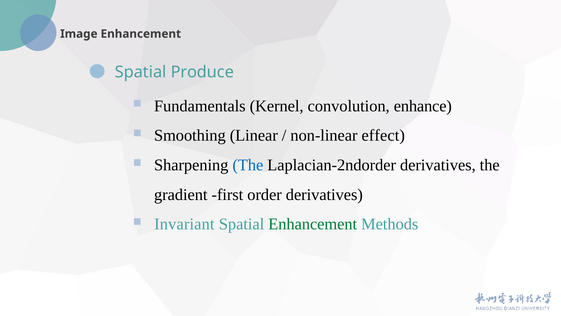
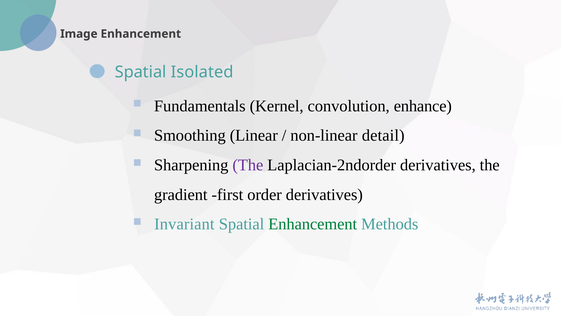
Produce: Produce -> Isolated
effect: effect -> detail
The at (248, 165) colour: blue -> purple
